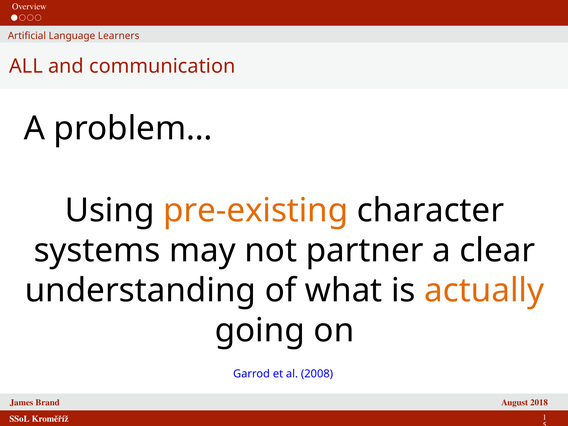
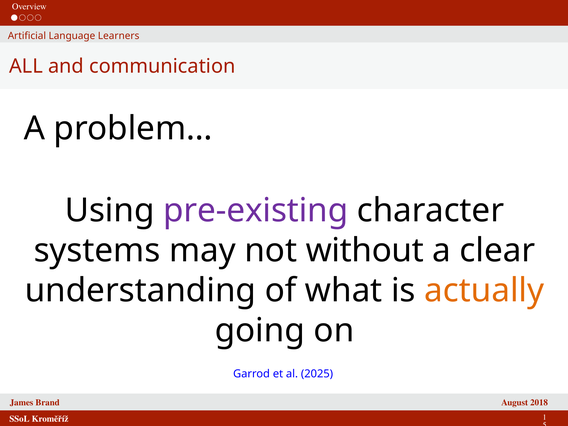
pre-existing colour: orange -> purple
partner: partner -> without
2008: 2008 -> 2025
